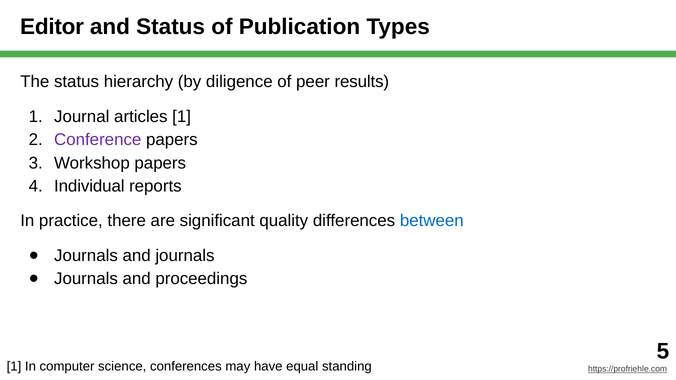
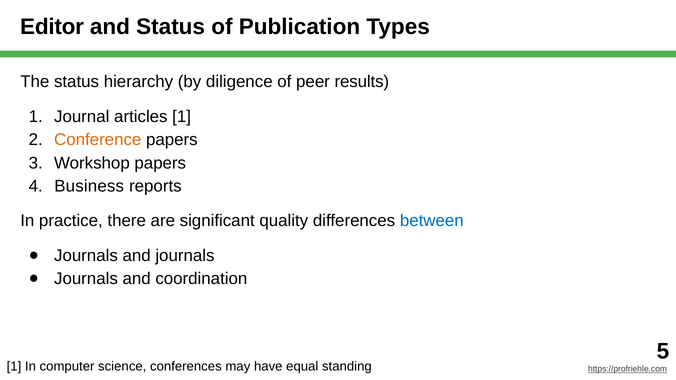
Conference colour: purple -> orange
Individual: Individual -> Business
proceedings: proceedings -> coordination
